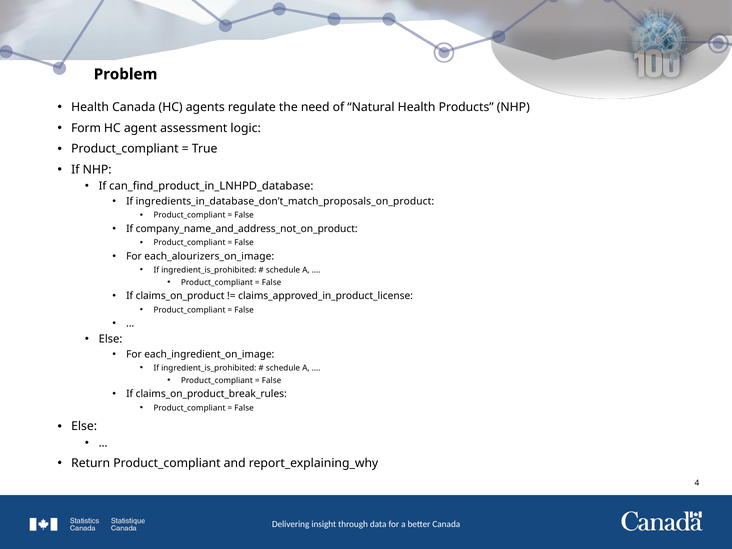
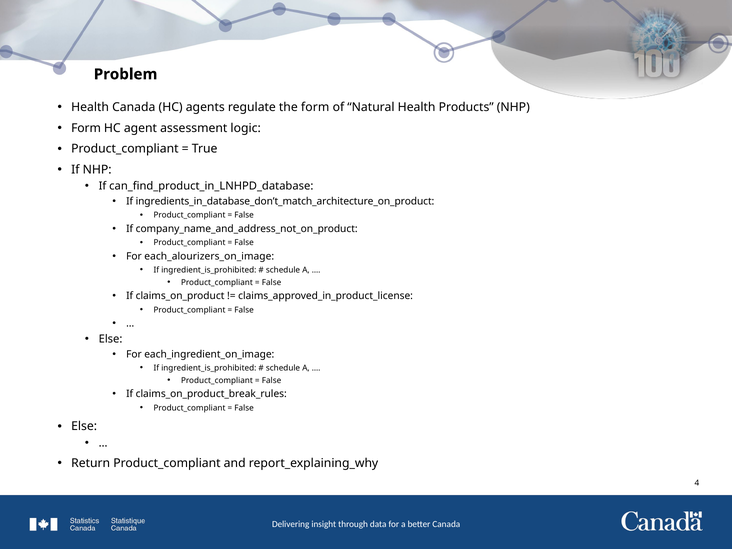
the need: need -> form
ingredients_in_database_don’t_match_proposals_on_product: ingredients_in_database_don’t_match_proposals_on_product -> ingredients_in_database_don’t_match_architecture_on_product
